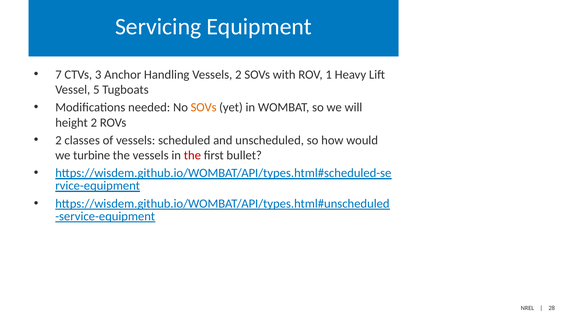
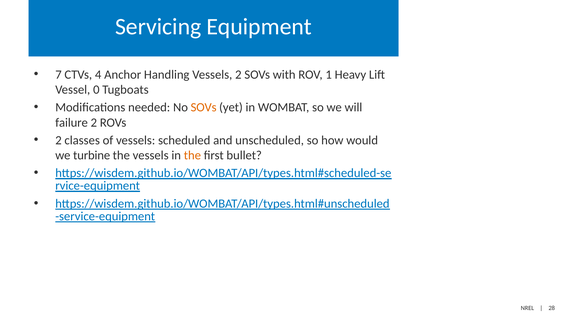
3: 3 -> 4
5: 5 -> 0
height: height -> failure
the at (192, 156) colour: red -> orange
